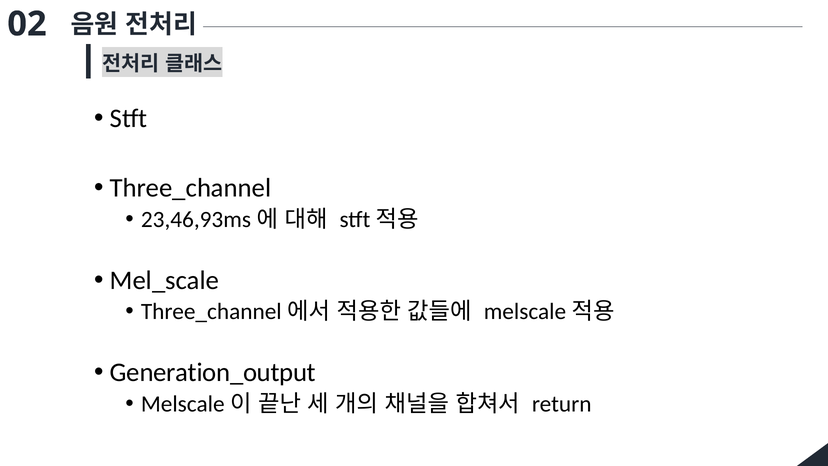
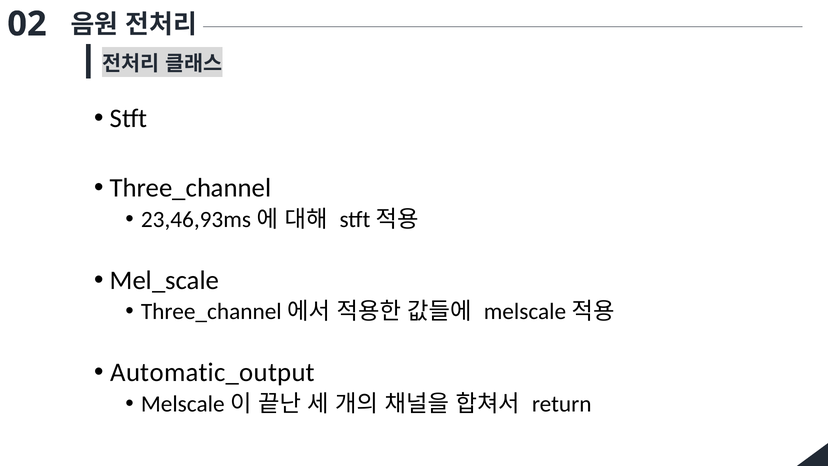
Generation_output: Generation_output -> Automatic_output
